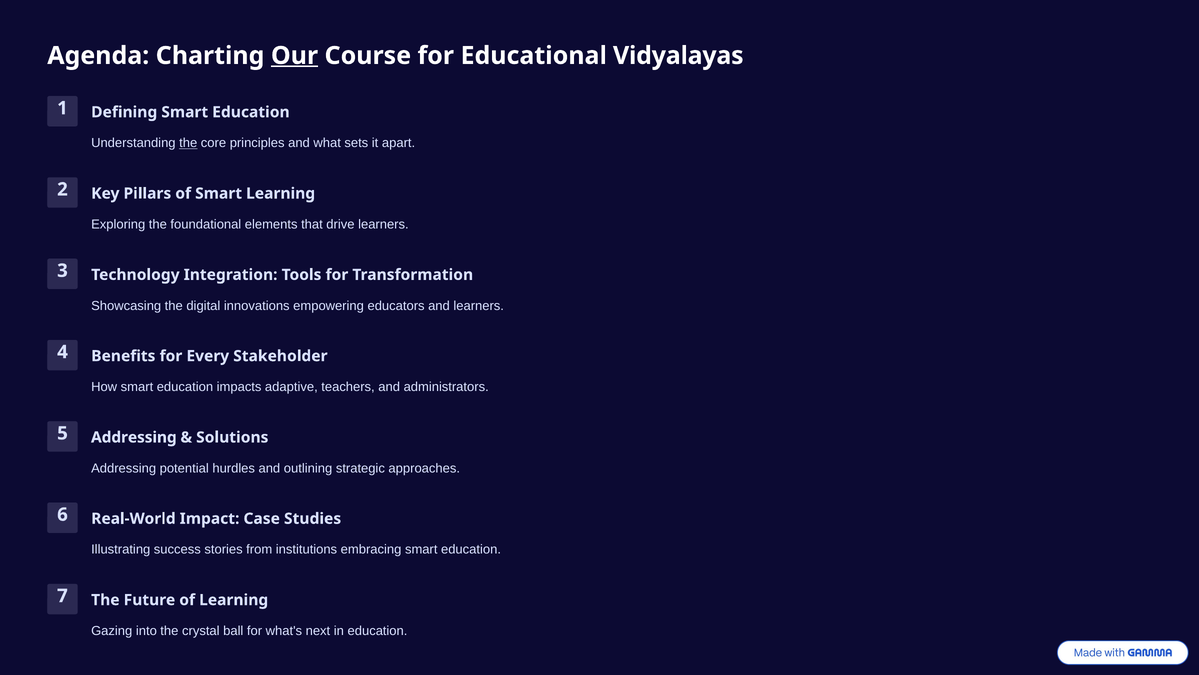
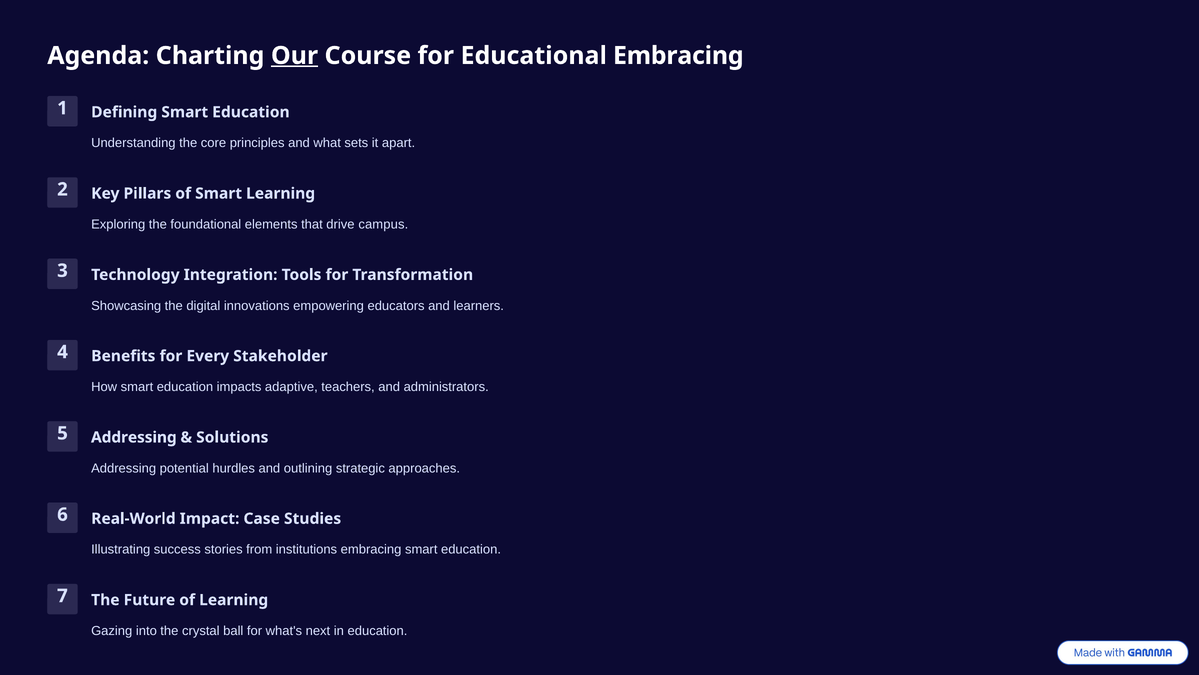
Educational Vidyalayas: Vidyalayas -> Embracing
the at (188, 143) underline: present -> none
drive learners: learners -> campus
